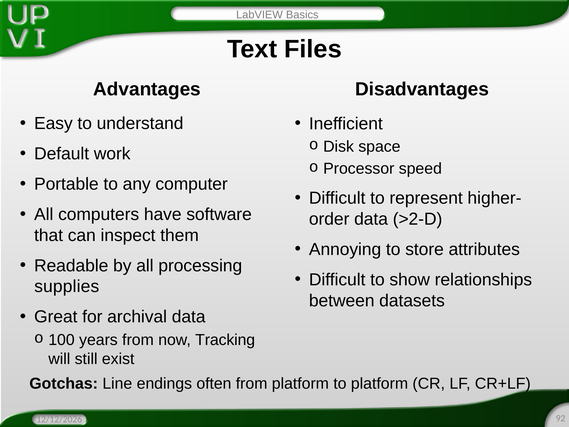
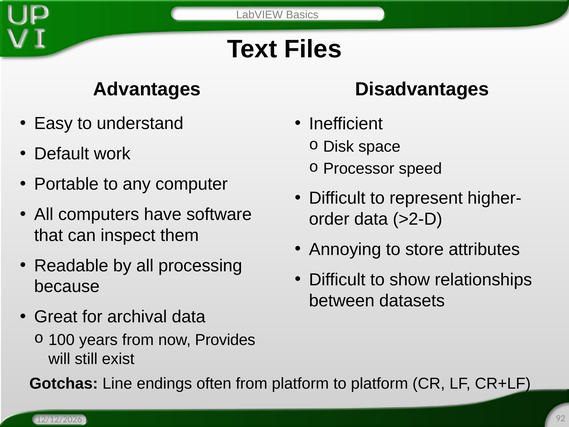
supplies: supplies -> because
Tracking: Tracking -> Provides
